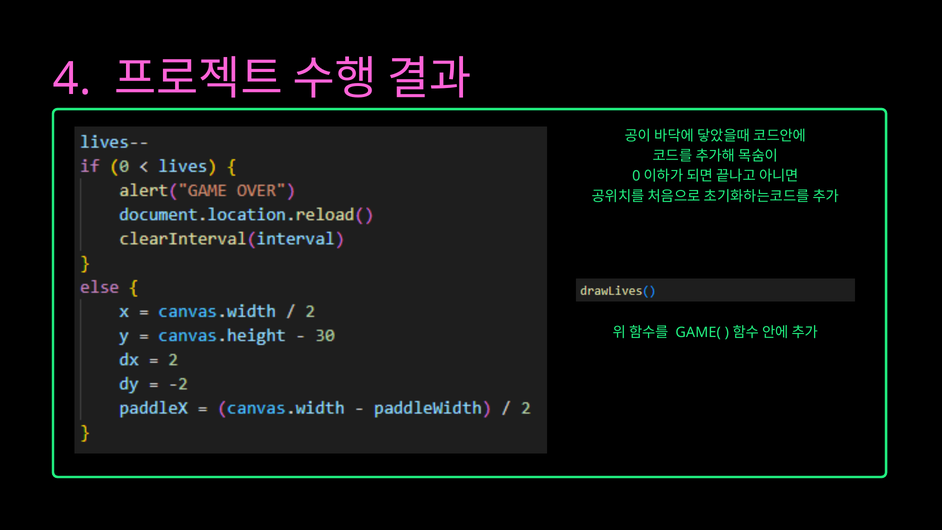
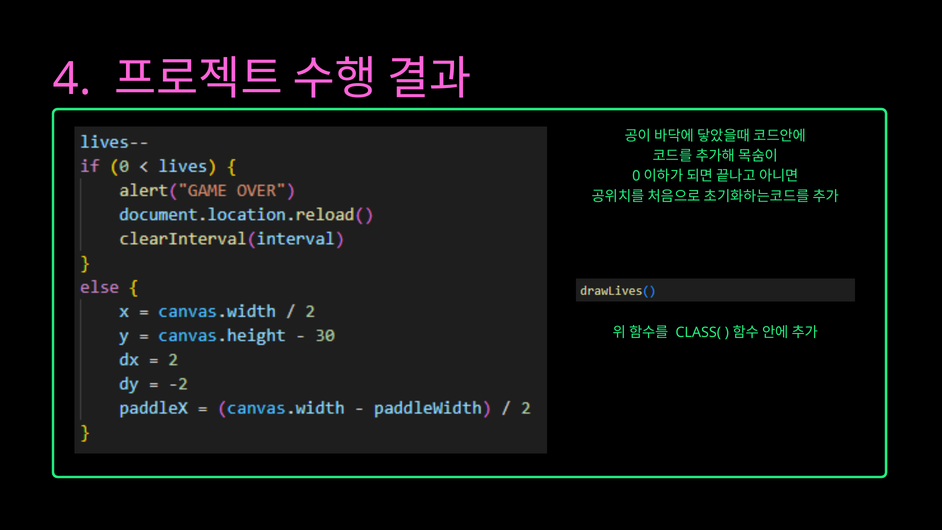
GAME(: GAME( -> CLASS(
